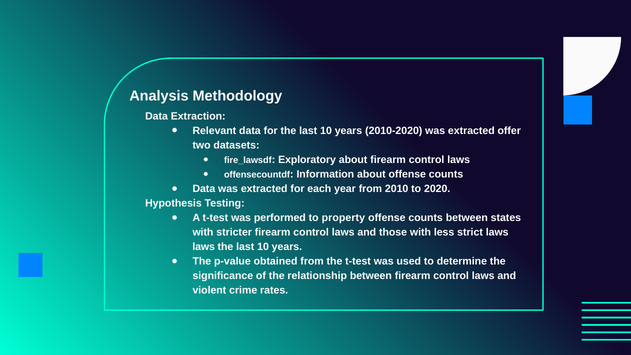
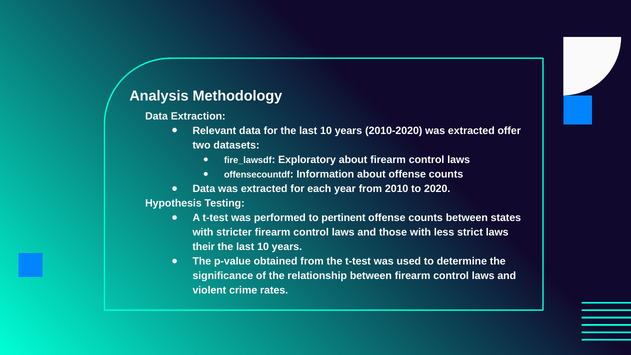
property: property -> pertinent
laws at (204, 247): laws -> their
